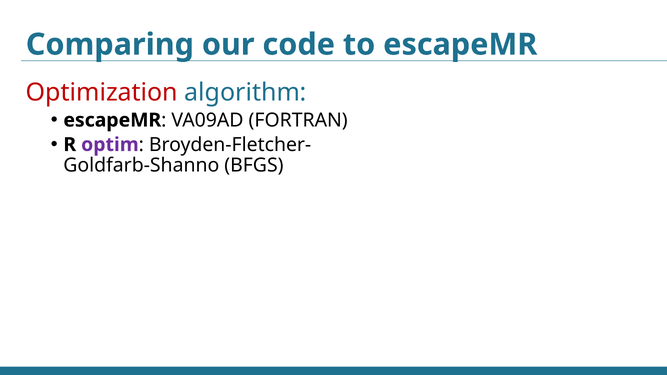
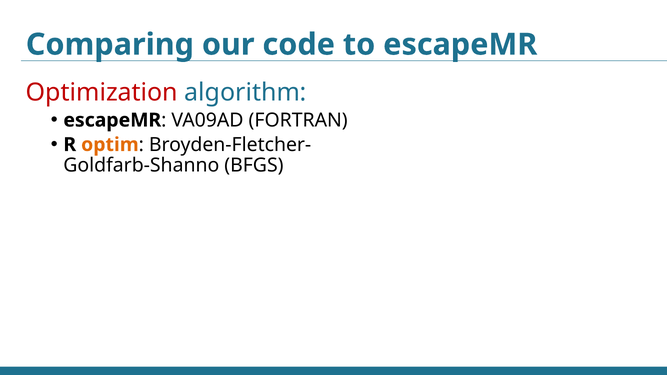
optim colour: purple -> orange
